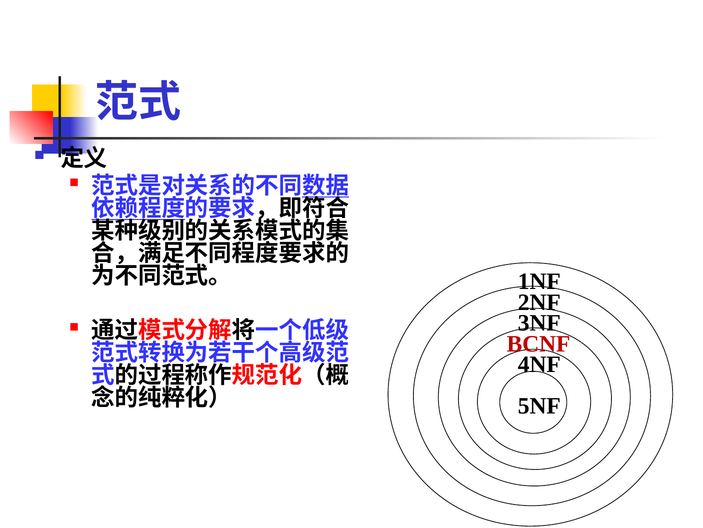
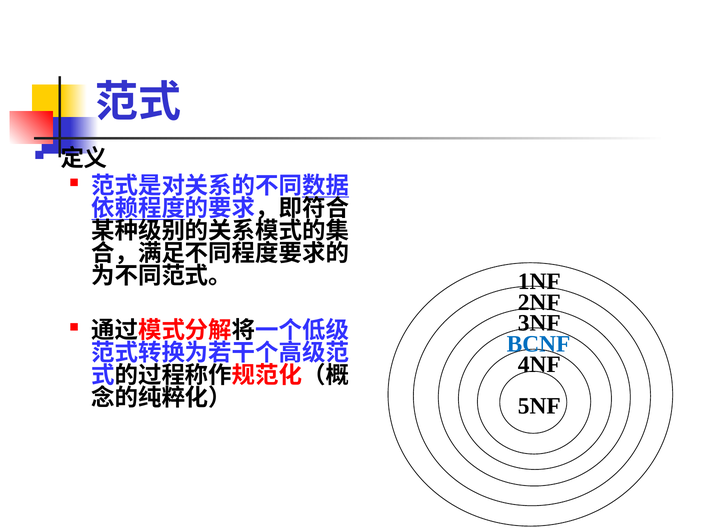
BCNF colour: red -> blue
